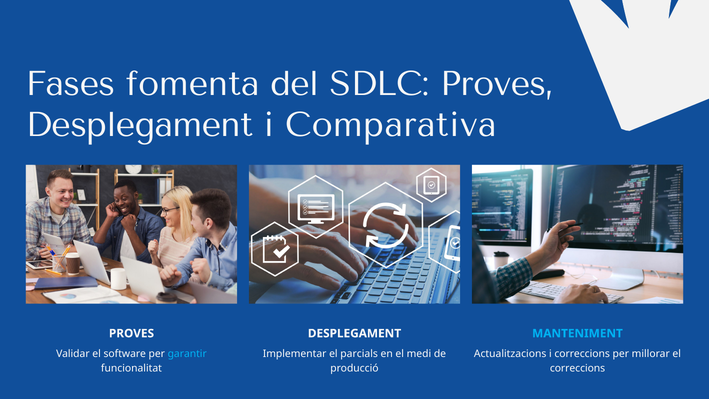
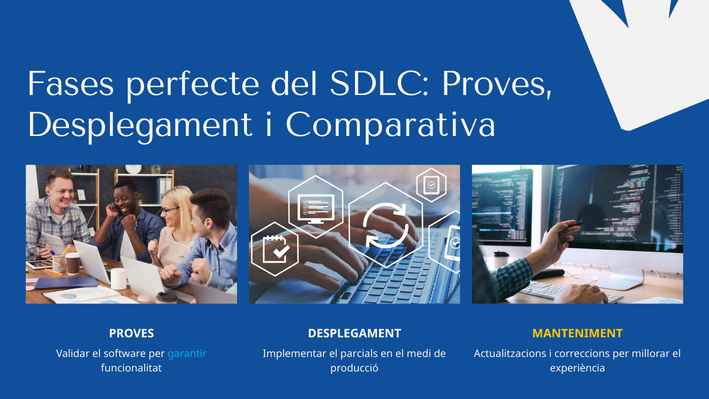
fomenta: fomenta -> perfecte
MANTENIMENT colour: light blue -> yellow
correccions at (578, 368): correccions -> experiència
